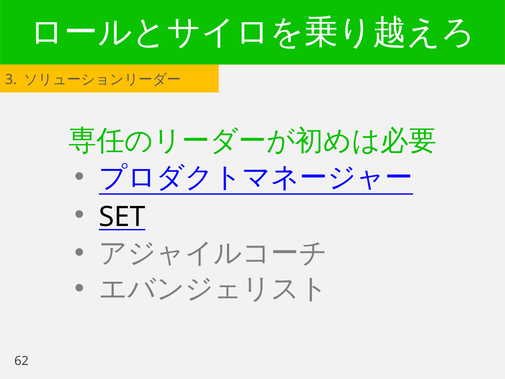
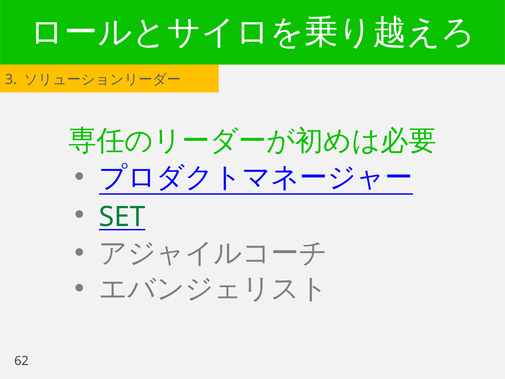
SET colour: black -> green
